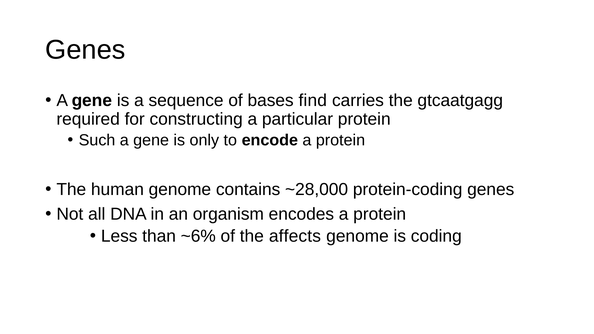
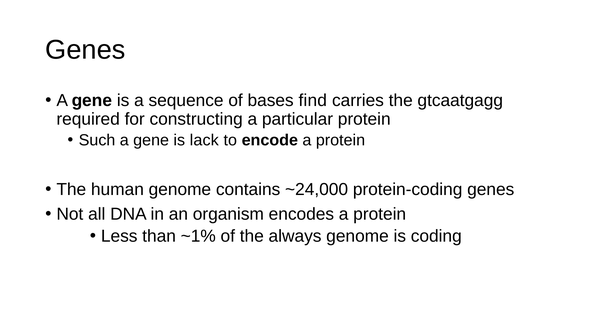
only: only -> lack
~28,000: ~28,000 -> ~24,000
~6%: ~6% -> ~1%
affects: affects -> always
